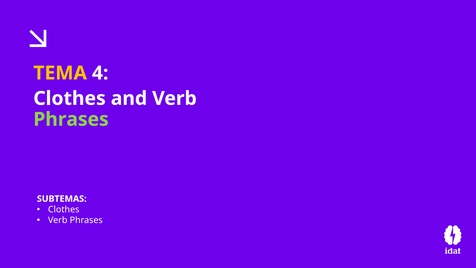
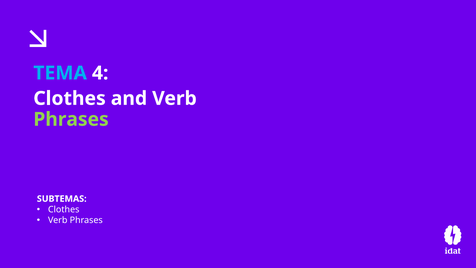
TEMA colour: yellow -> light blue
